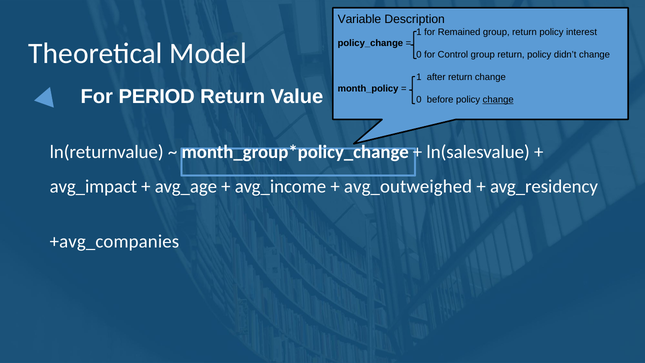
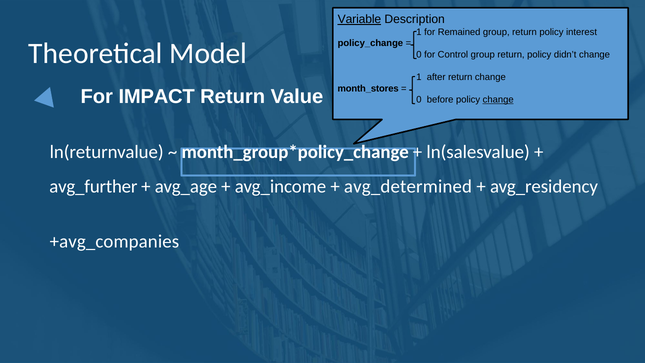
Variable underline: none -> present
month_policy: month_policy -> month_stores
PERIOD: PERIOD -> IMPACT
avg_impact: avg_impact -> avg_further
avg_outweighed: avg_outweighed -> avg_determined
